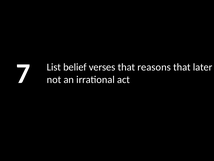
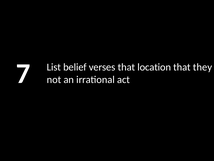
reasons: reasons -> location
later: later -> they
